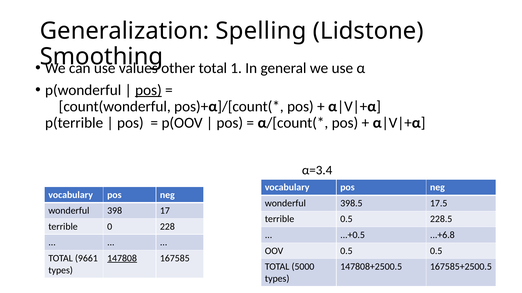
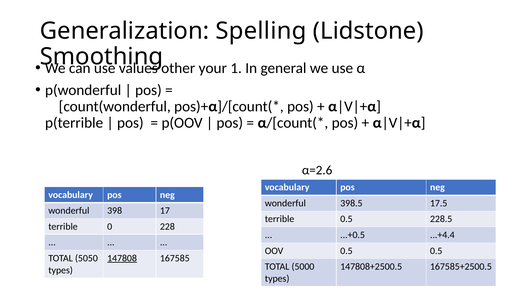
other total: total -> your
pos at (148, 90) underline: present -> none
α=3.4: α=3.4 -> α=2.6
...+6.8: ...+6.8 -> ...+4.4
9661: 9661 -> 5050
